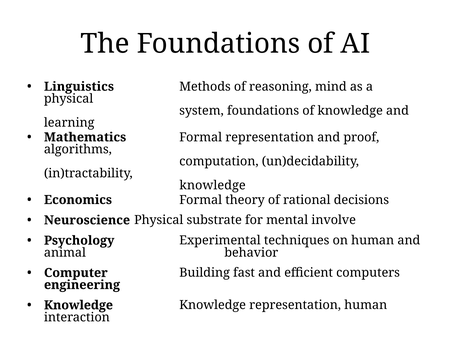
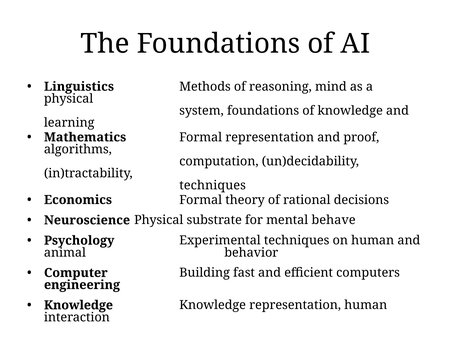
knowledge at (213, 185): knowledge -> techniques
involve: involve -> behave
